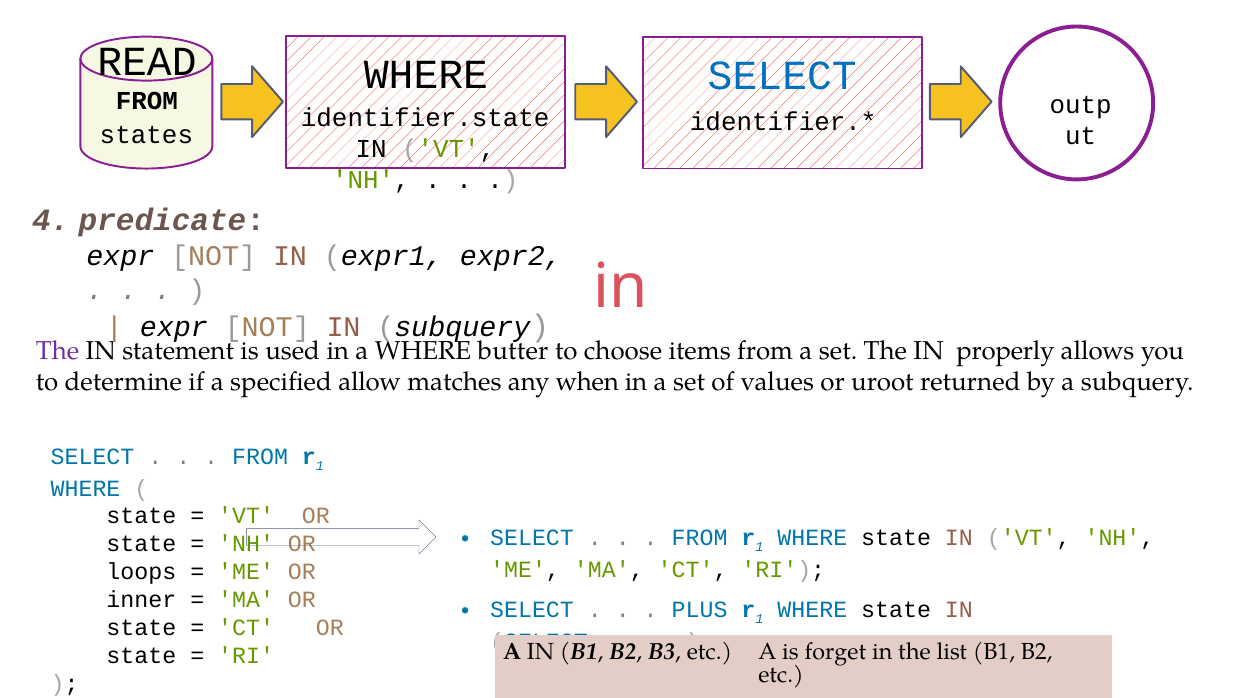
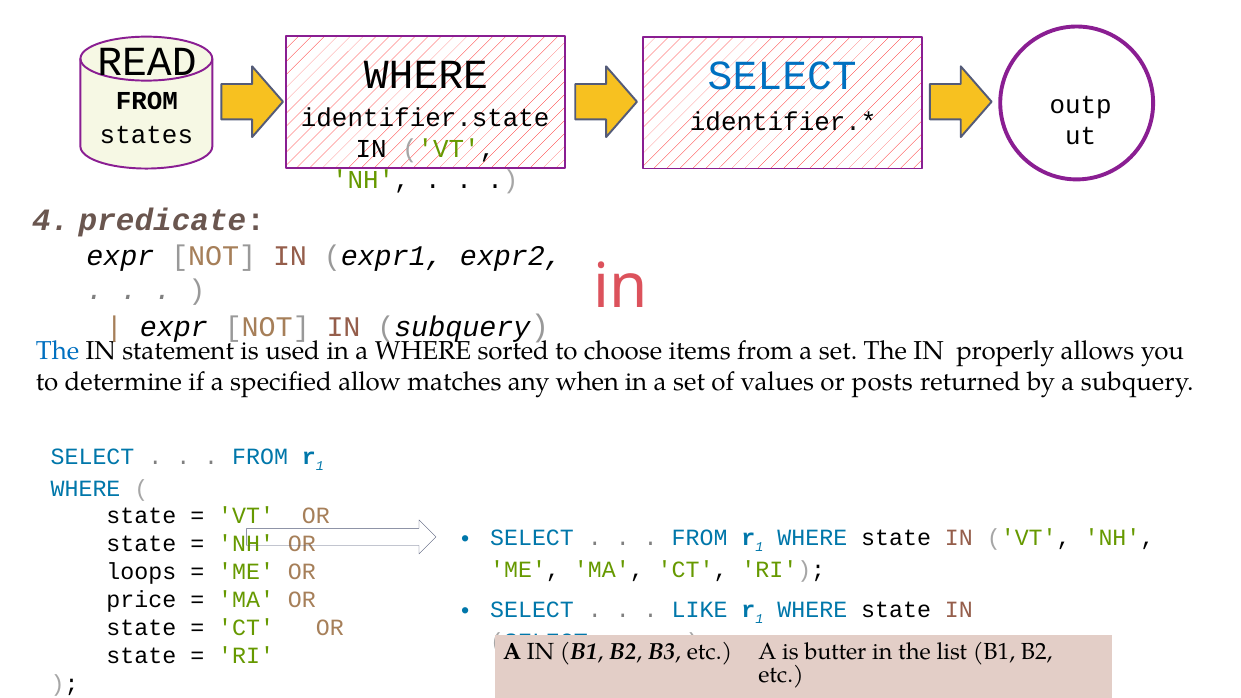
The at (58, 351) colour: purple -> blue
butter: butter -> sorted
uroot: uroot -> posts
inner: inner -> price
PLUS: PLUS -> LIKE
forget: forget -> butter
